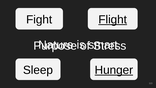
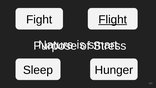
Hunger underline: present -> none
